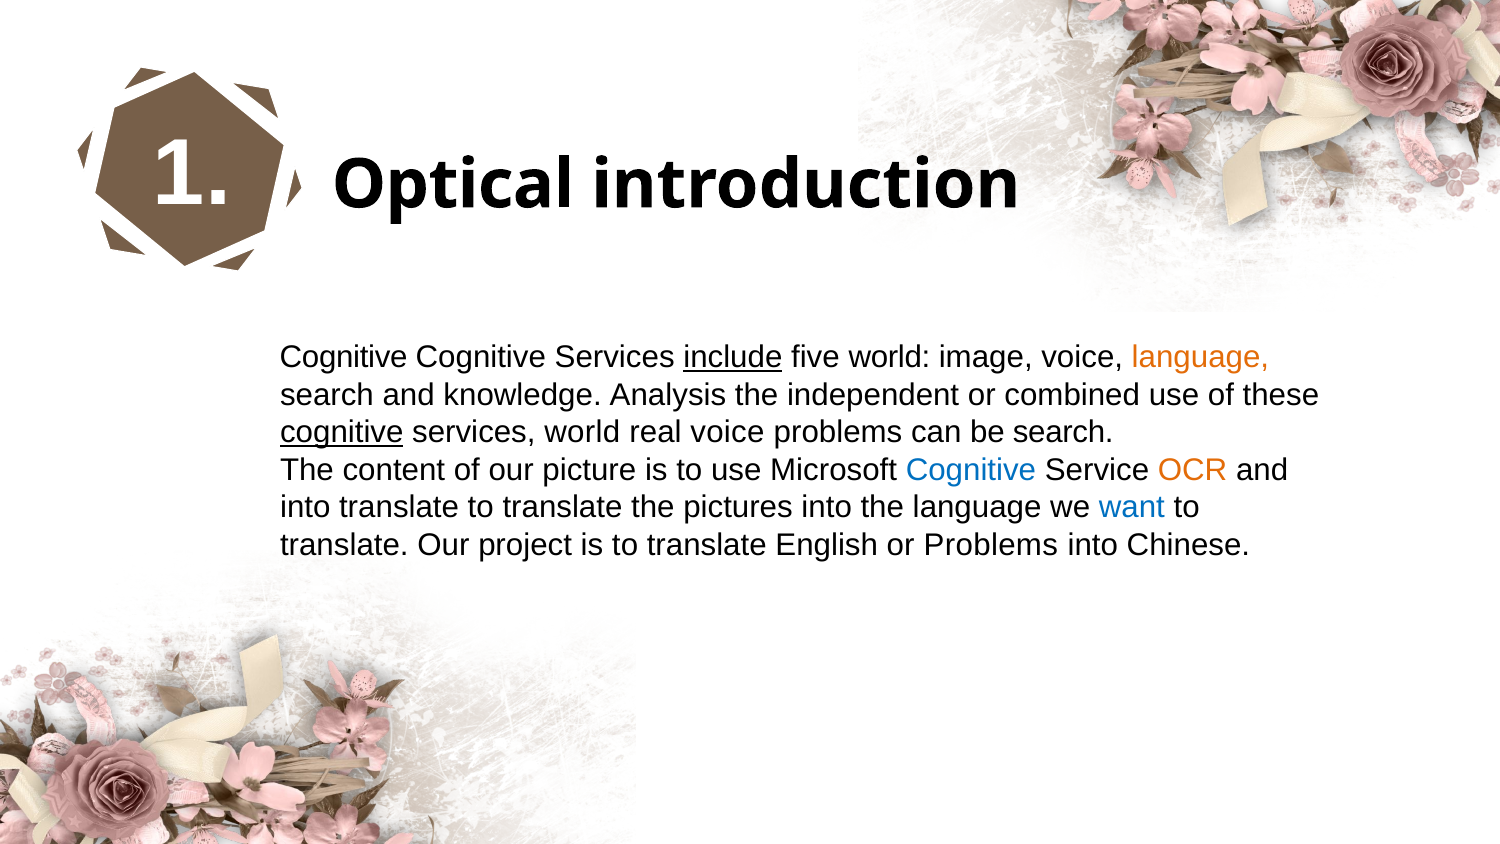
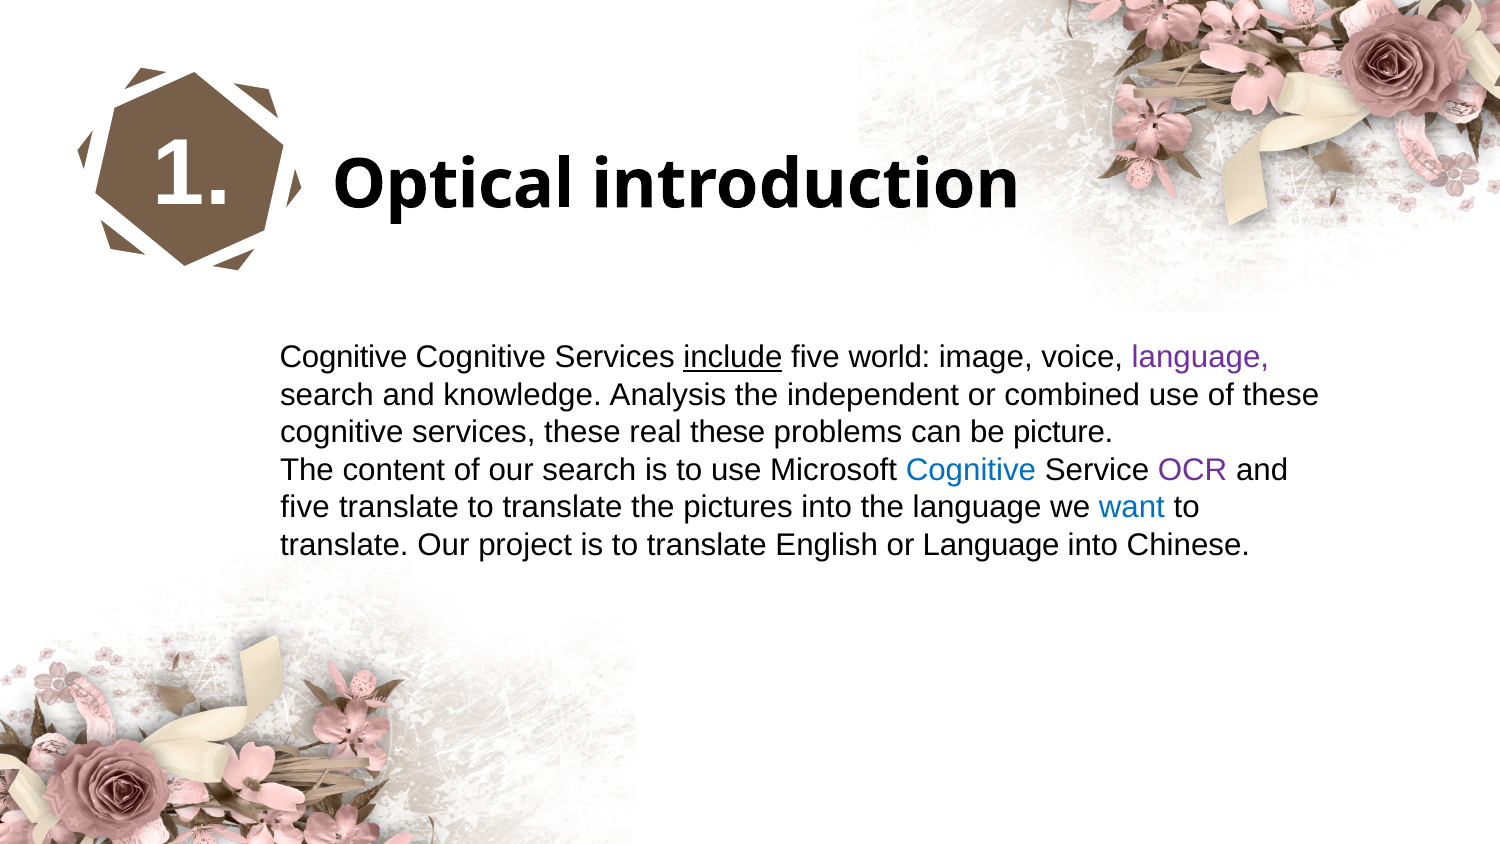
language at (1200, 357) colour: orange -> purple
cognitive at (342, 432) underline: present -> none
services world: world -> these
real voice: voice -> these
be search: search -> picture
our picture: picture -> search
OCR colour: orange -> purple
into at (305, 507): into -> five
or Problems: Problems -> Language
